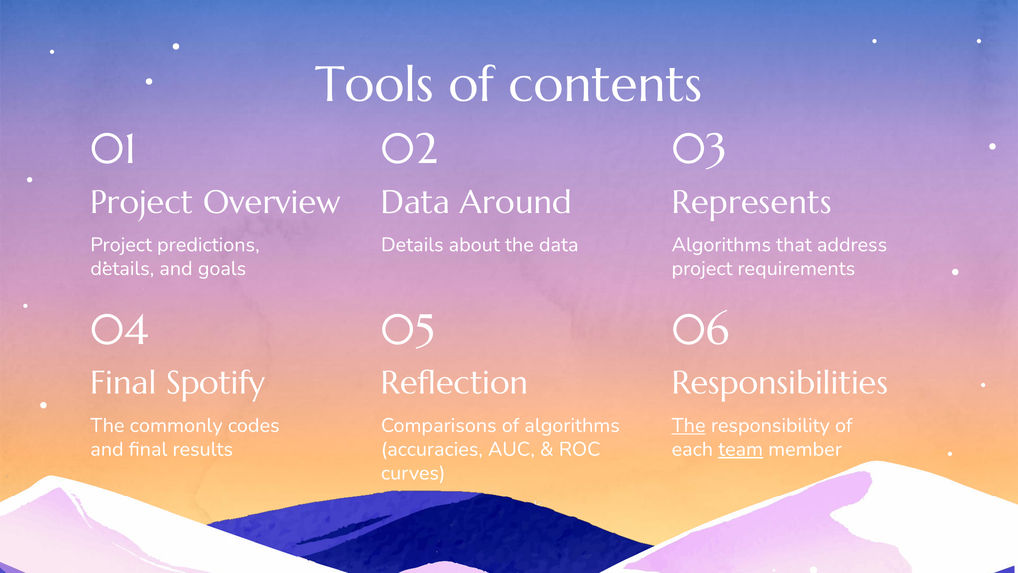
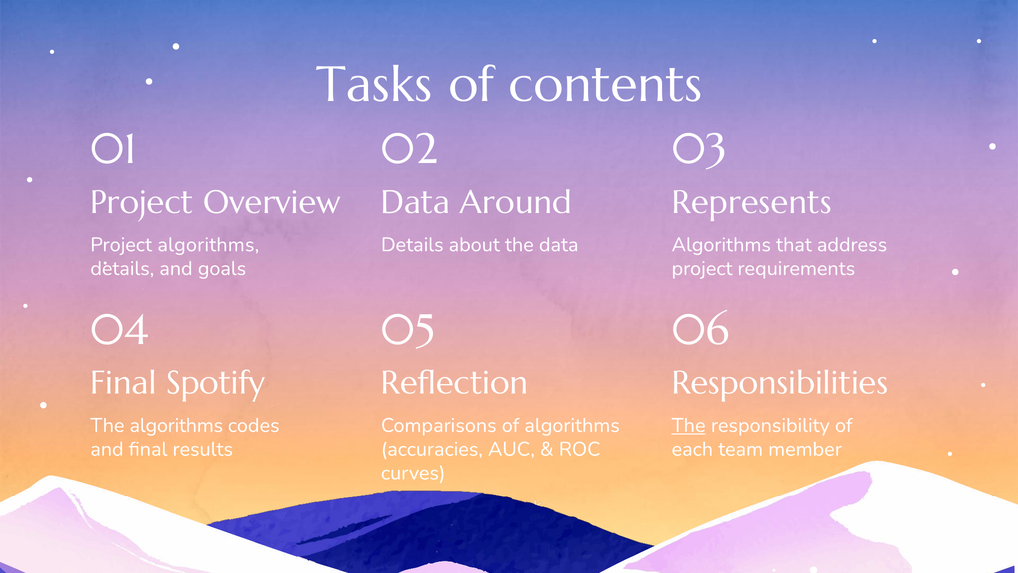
Tools: Tools -> Tasks
predictions at (208, 245): predictions -> algorithms
The commonly: commonly -> algorithms
team underline: present -> none
